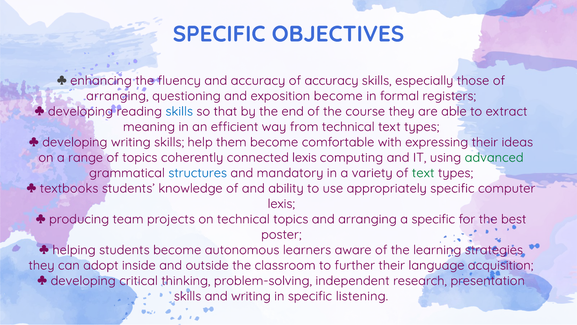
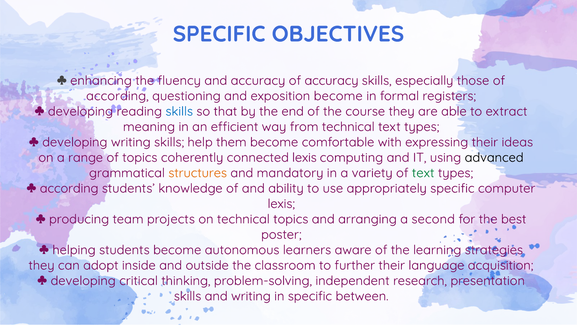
arranging at (117, 96): arranging -> according
advanced colour: green -> black
structures colour: blue -> orange
textbooks at (69, 188): textbooks -> according
a specific: specific -> second
listening: listening -> between
